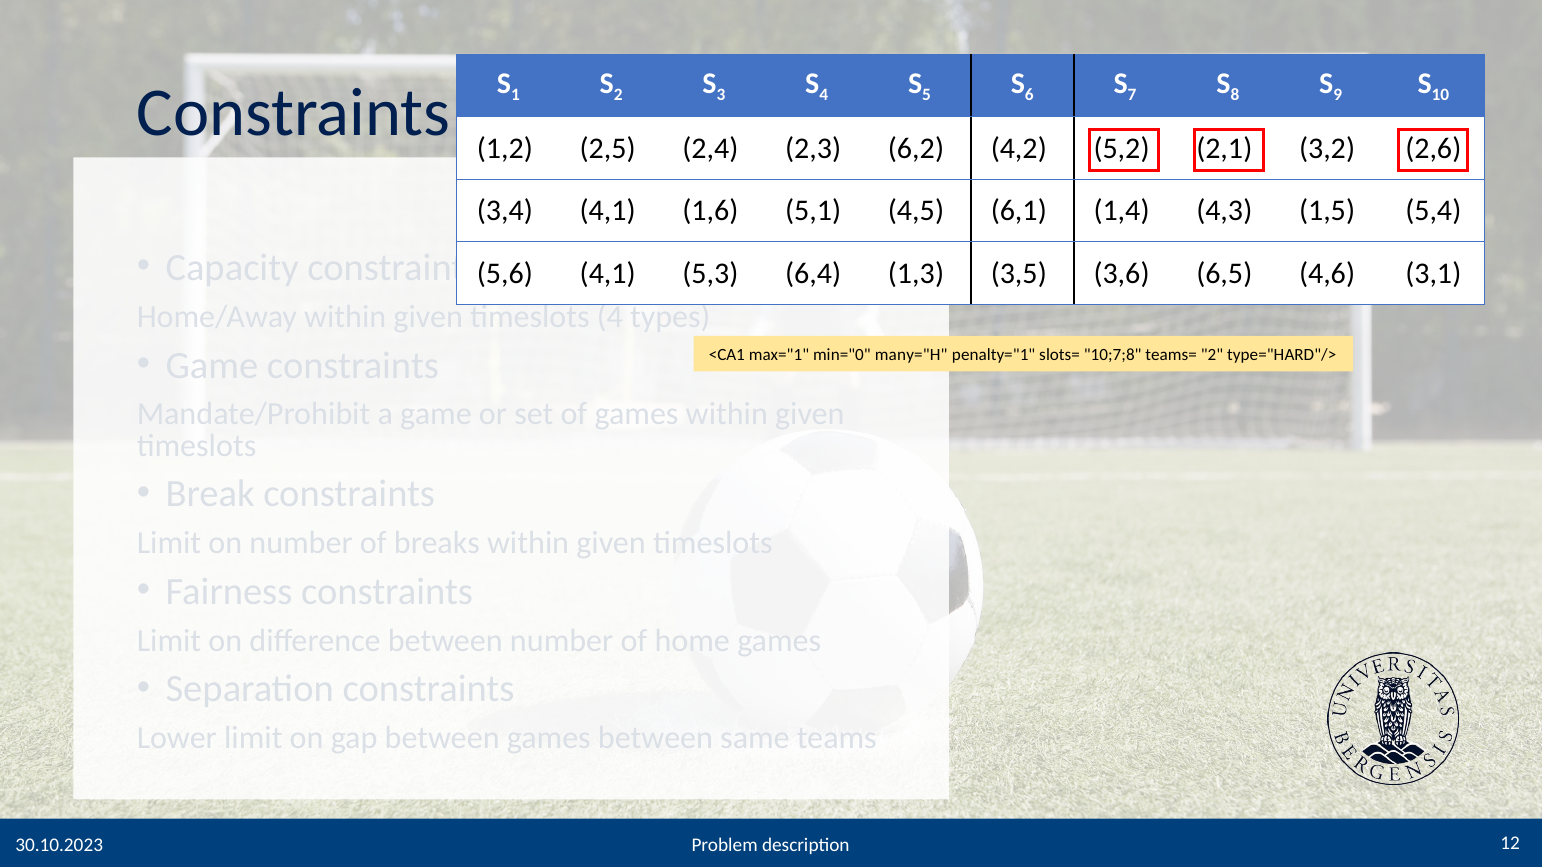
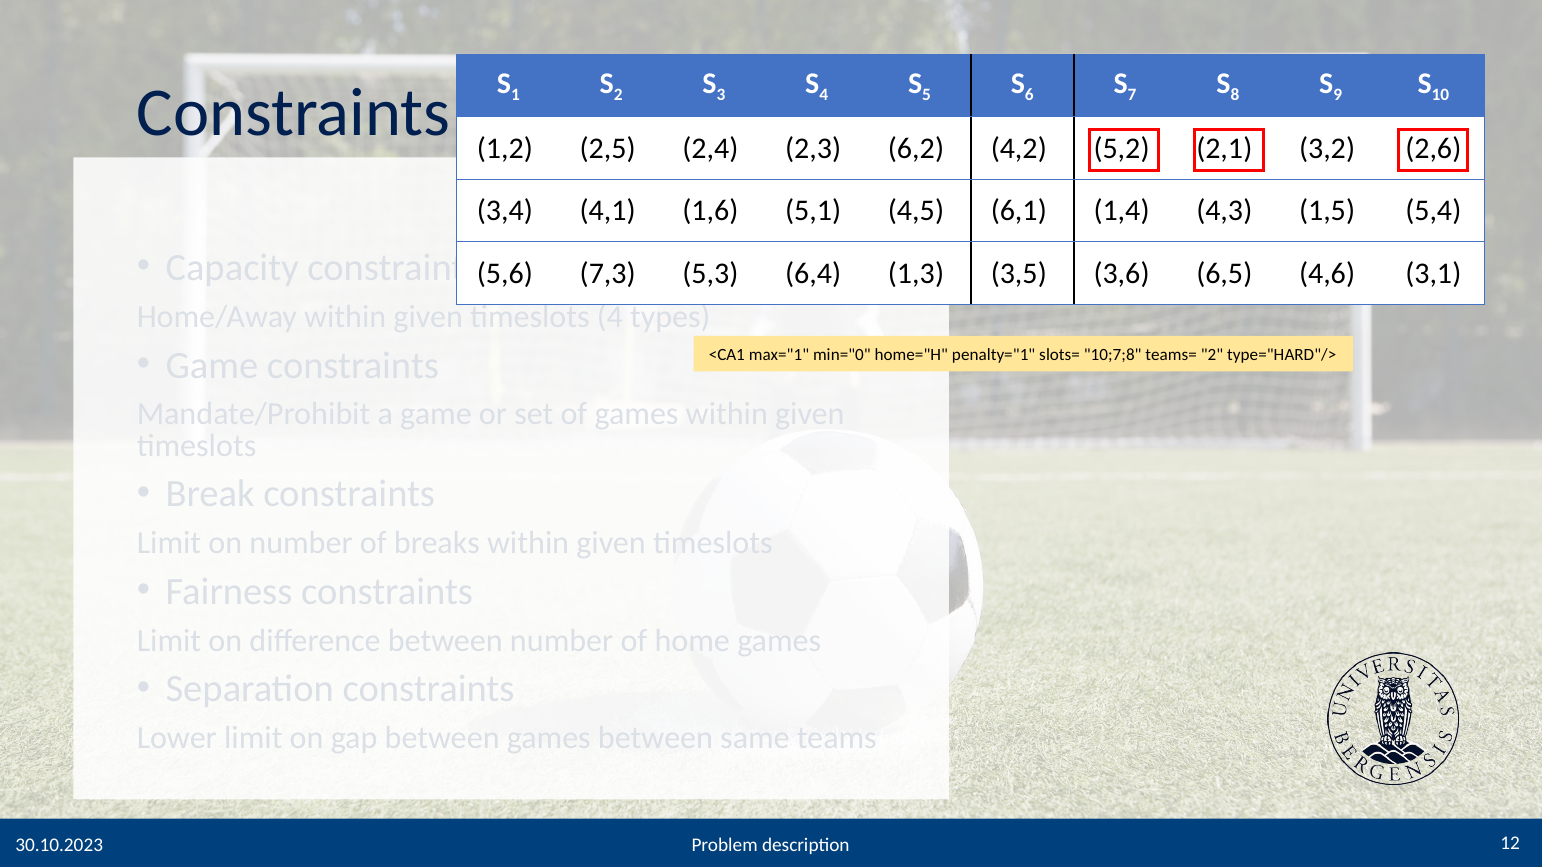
5,6 4,1: 4,1 -> 7,3
many="H: many="H -> home="H
